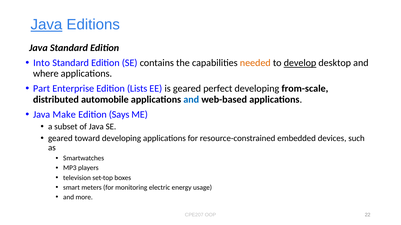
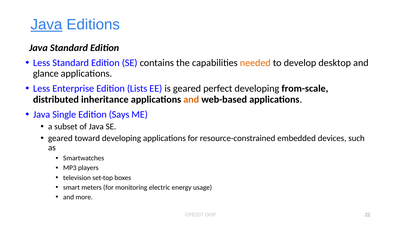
Into at (42, 63): Into -> Less
develop underline: present -> none
where: where -> glance
Part at (42, 89): Part -> Less
automobile: automobile -> inheritance
and at (191, 100) colour: blue -> orange
Make: Make -> Single
